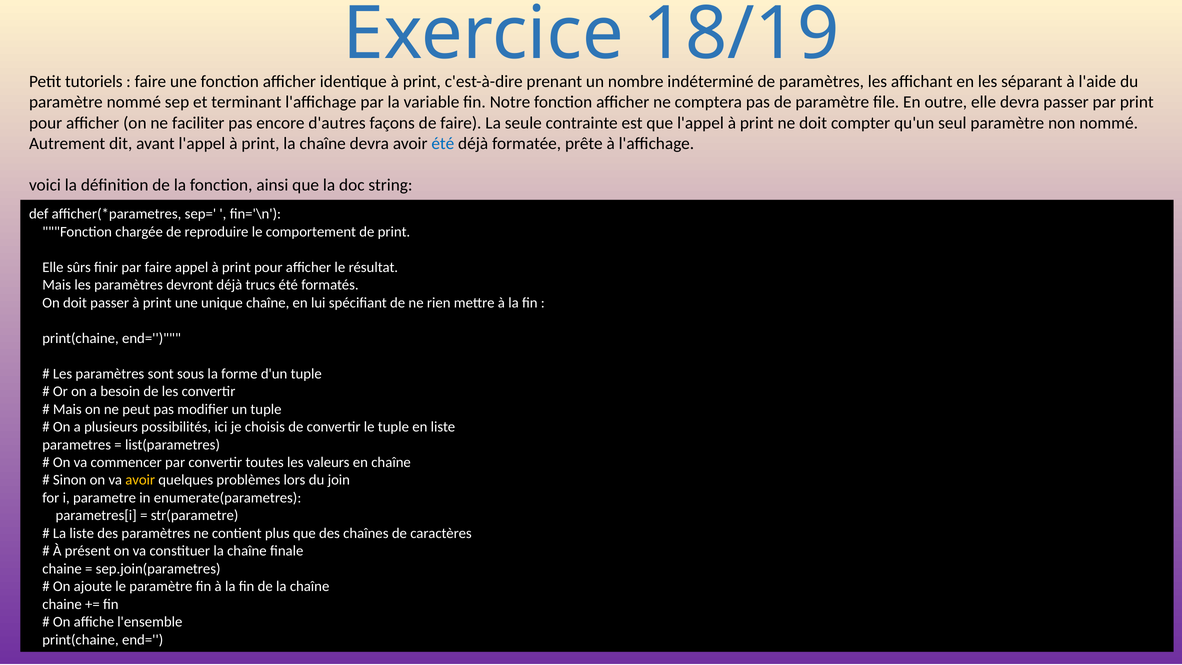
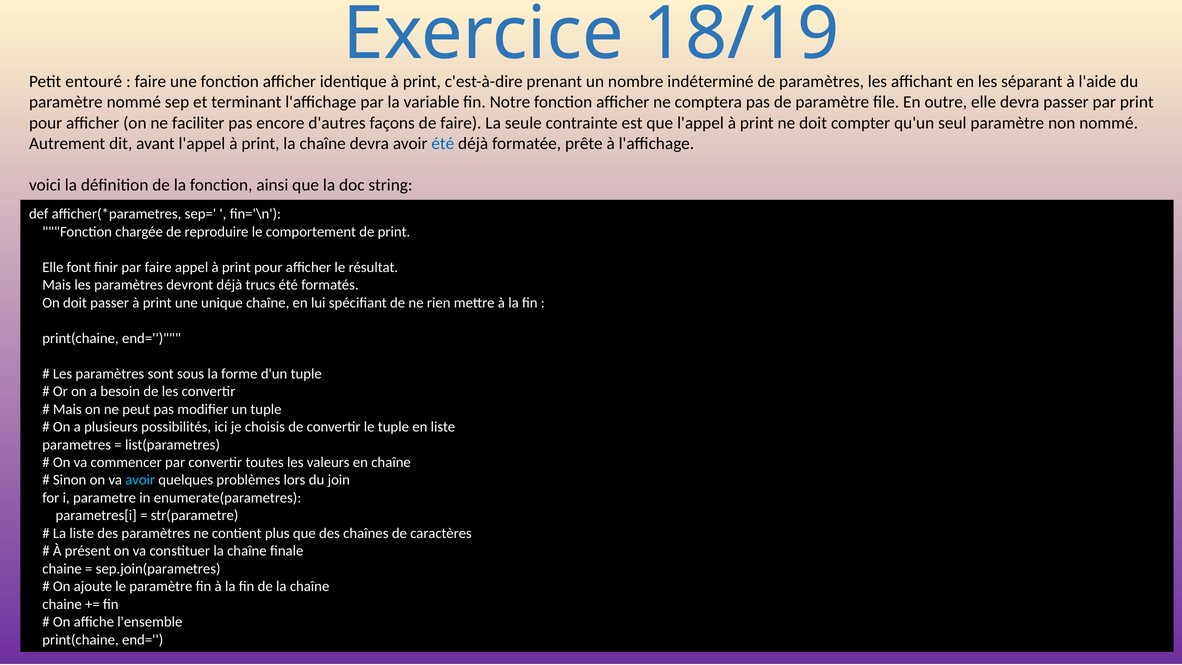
tutoriels: tutoriels -> entouré
sûrs: sûrs -> font
avoir at (140, 480) colour: yellow -> light blue
